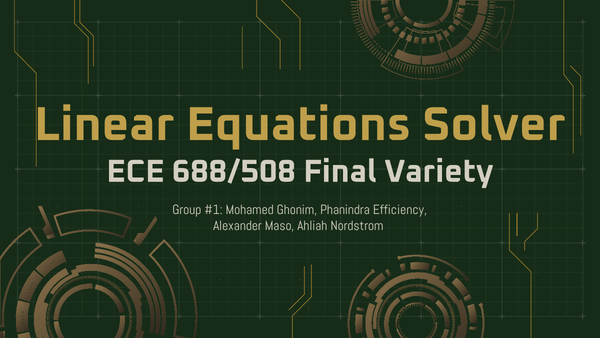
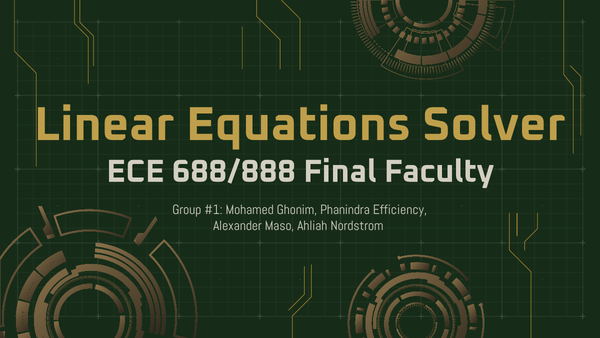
688/508: 688/508 -> 688/888
Variety: Variety -> Faculty
